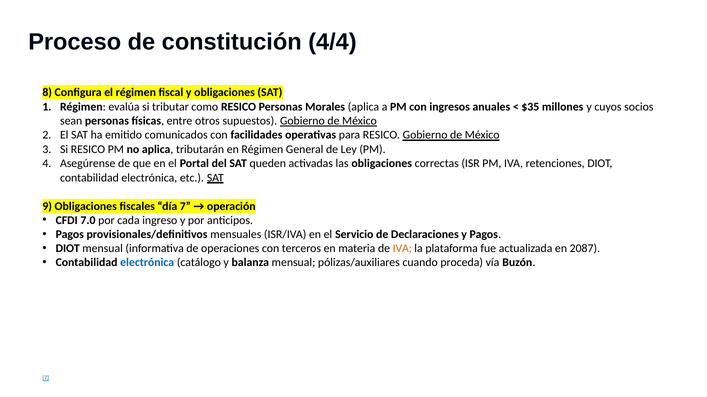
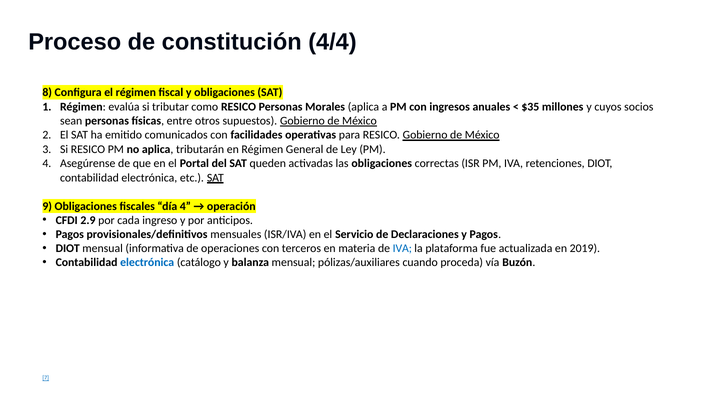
día 7: 7 -> 4
7.0: 7.0 -> 2.9
IVA at (402, 249) colour: orange -> blue
2087: 2087 -> 2019
